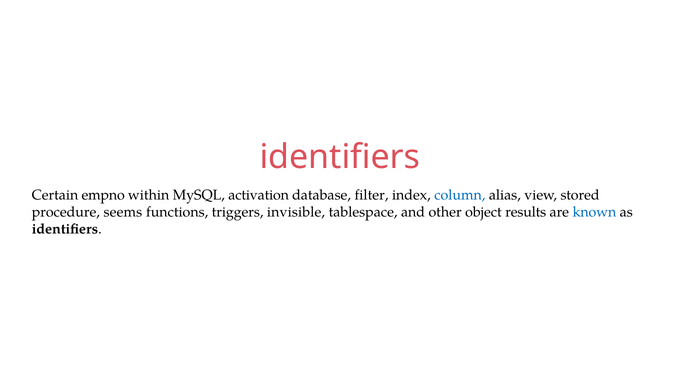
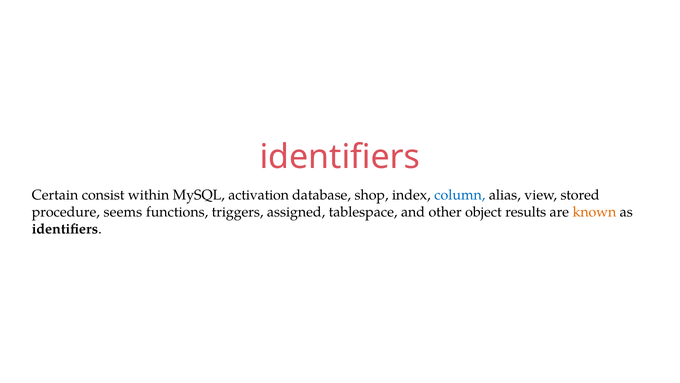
empno: empno -> consist
filter: filter -> shop
invisible: invisible -> assigned
known colour: blue -> orange
